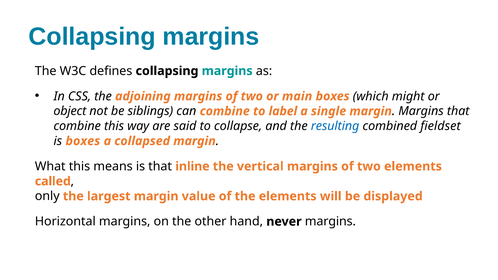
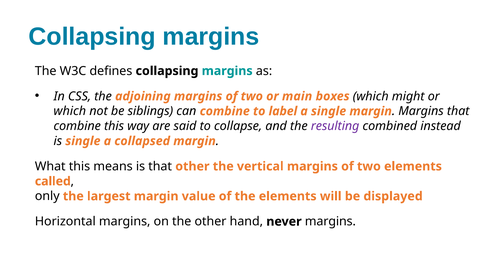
object at (70, 111): object -> which
resulting colour: blue -> purple
fieldset: fieldset -> instead
is boxes: boxes -> single
that inline: inline -> other
